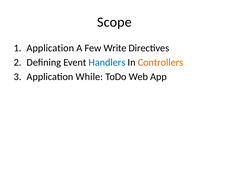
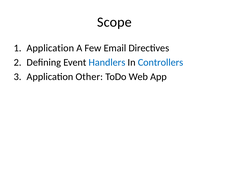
Write: Write -> Email
Controllers colour: orange -> blue
While: While -> Other
